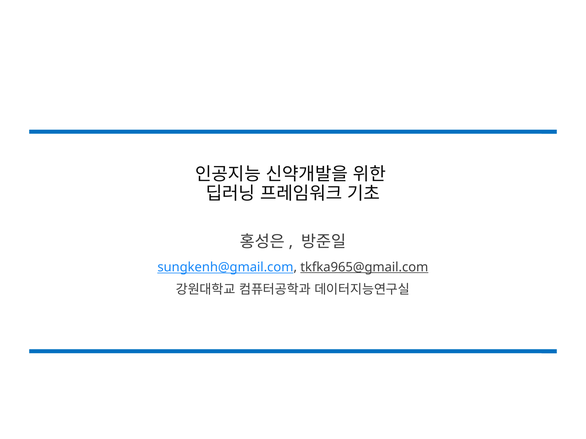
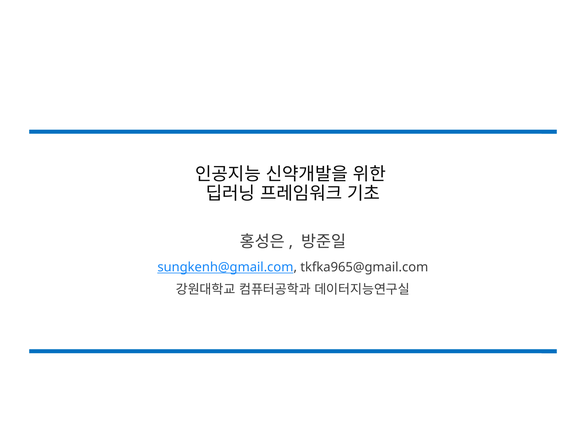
tkfka965@gmail.com underline: present -> none
